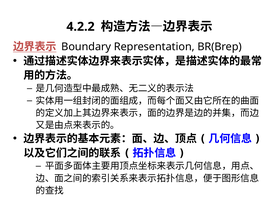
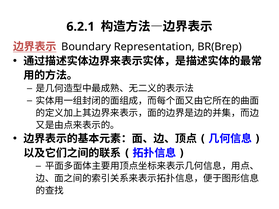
4.2.2: 4.2.2 -> 6.2.1
